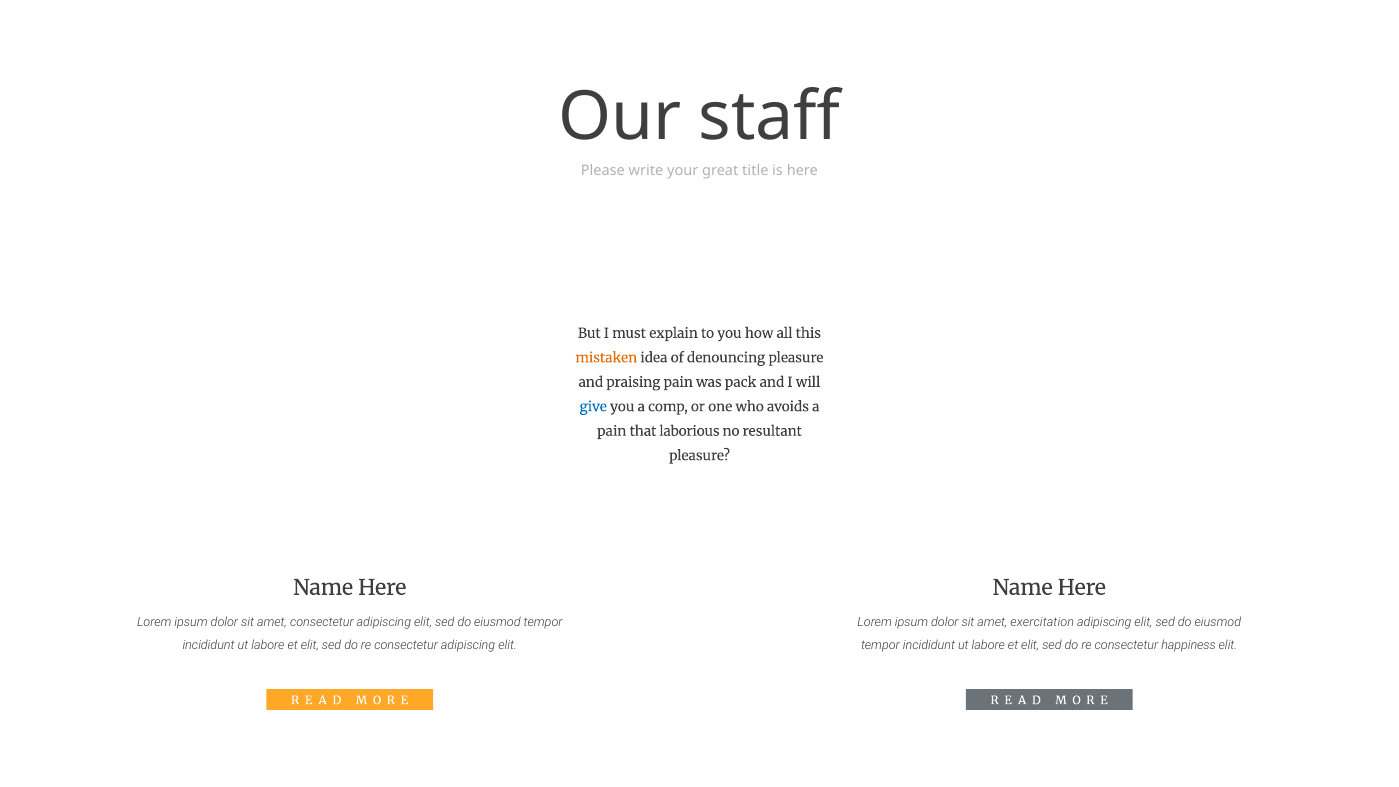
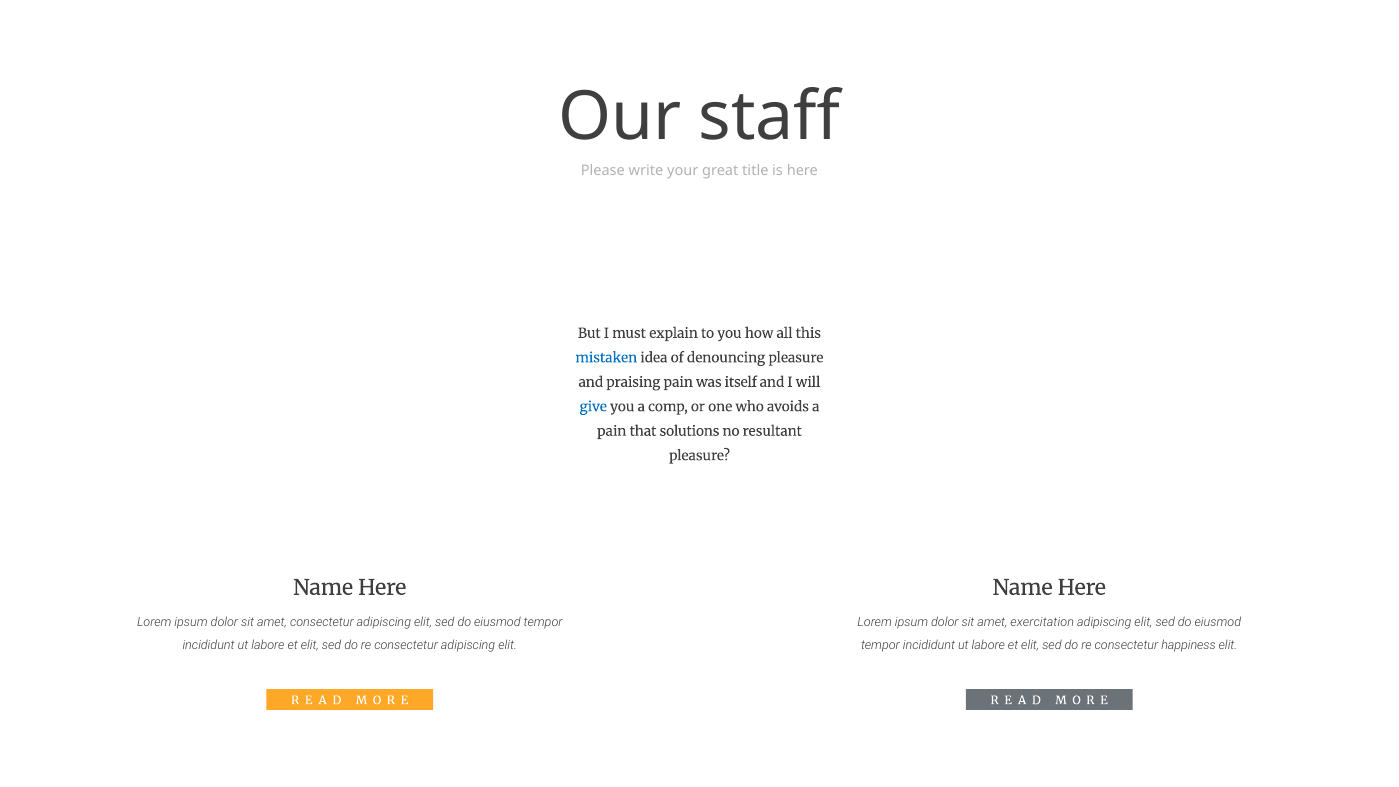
mistaken colour: orange -> blue
pack: pack -> itself
laborious: laborious -> solutions
